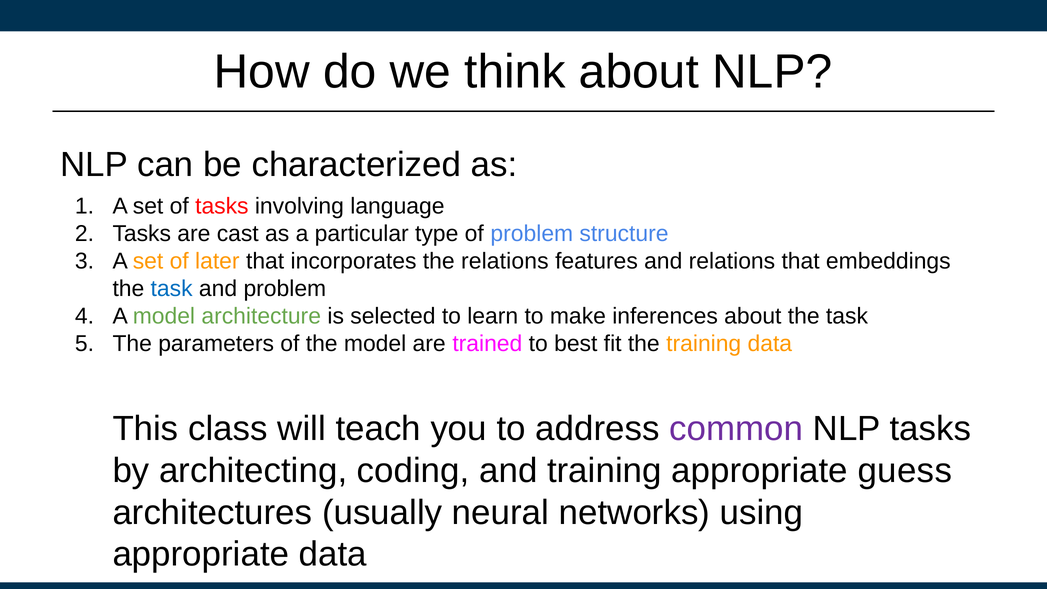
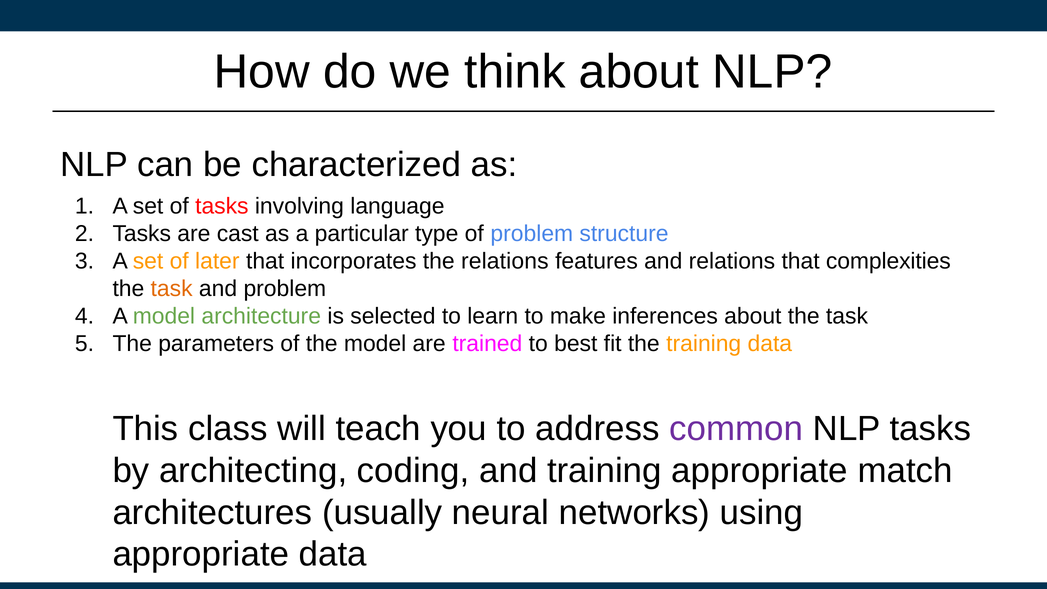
embeddings: embeddings -> complexities
task at (172, 289) colour: blue -> orange
guess: guess -> match
